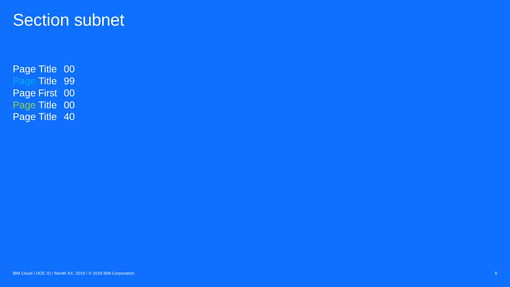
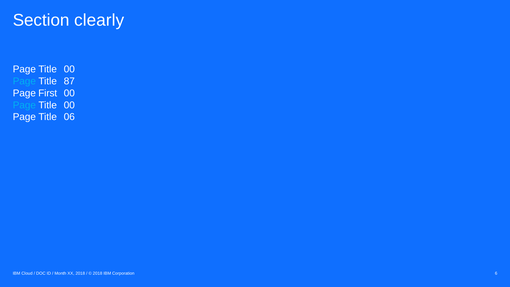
subnet: subnet -> clearly
99: 99 -> 87
Page at (24, 105) colour: light green -> light blue
40: 40 -> 06
